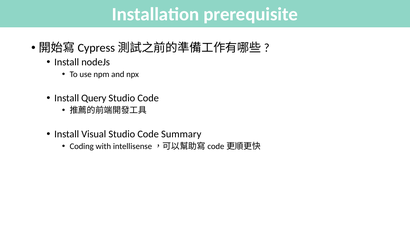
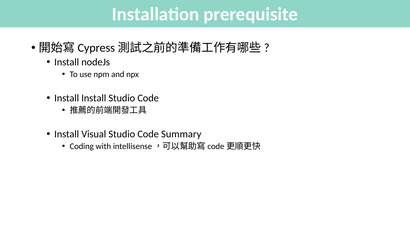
Install Query: Query -> Install
